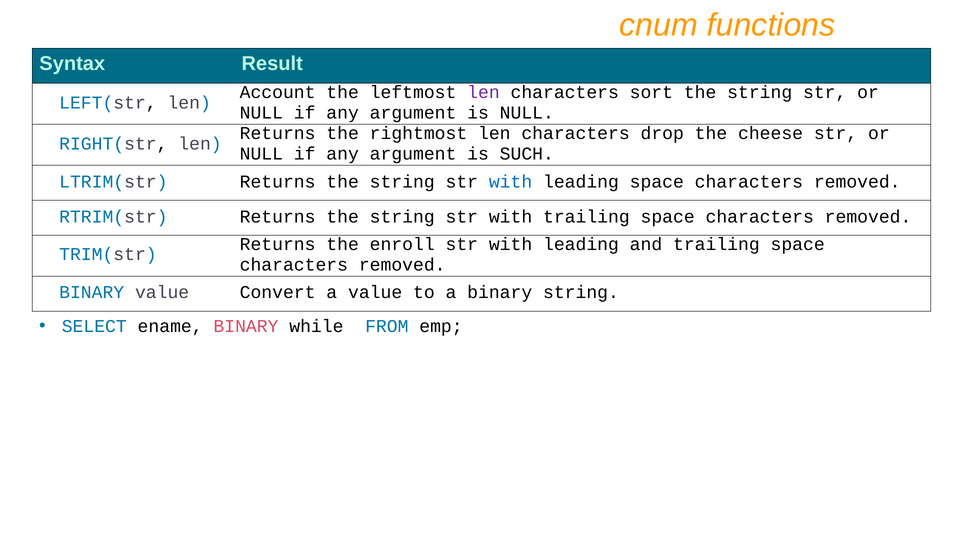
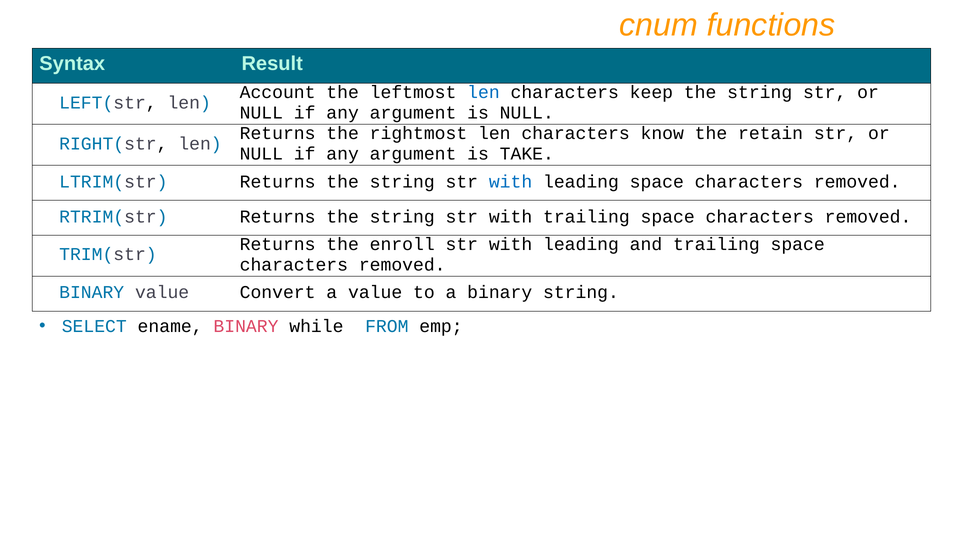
len at (483, 92) colour: purple -> blue
sort: sort -> keep
drop: drop -> know
cheese: cheese -> retain
SUCH: SUCH -> TAKE
